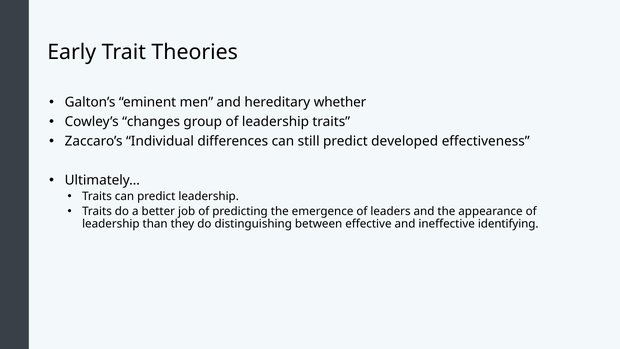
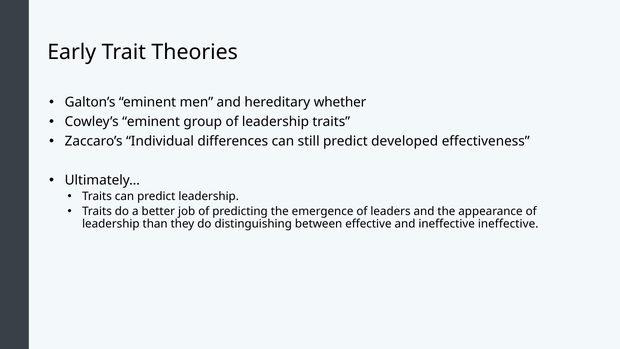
Cowley’s changes: changes -> eminent
ineffective identifying: identifying -> ineffective
